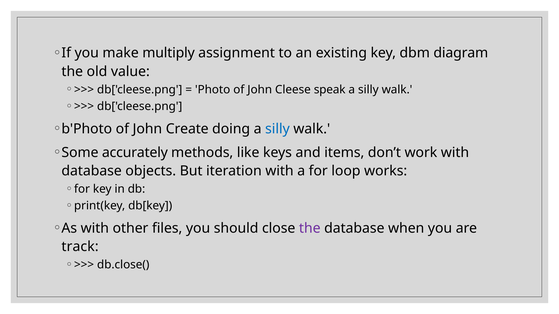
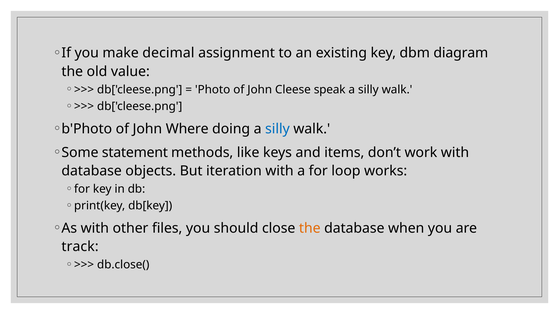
multiply: multiply -> decimal
Create: Create -> Where
accurately: accurately -> statement
the at (310, 229) colour: purple -> orange
